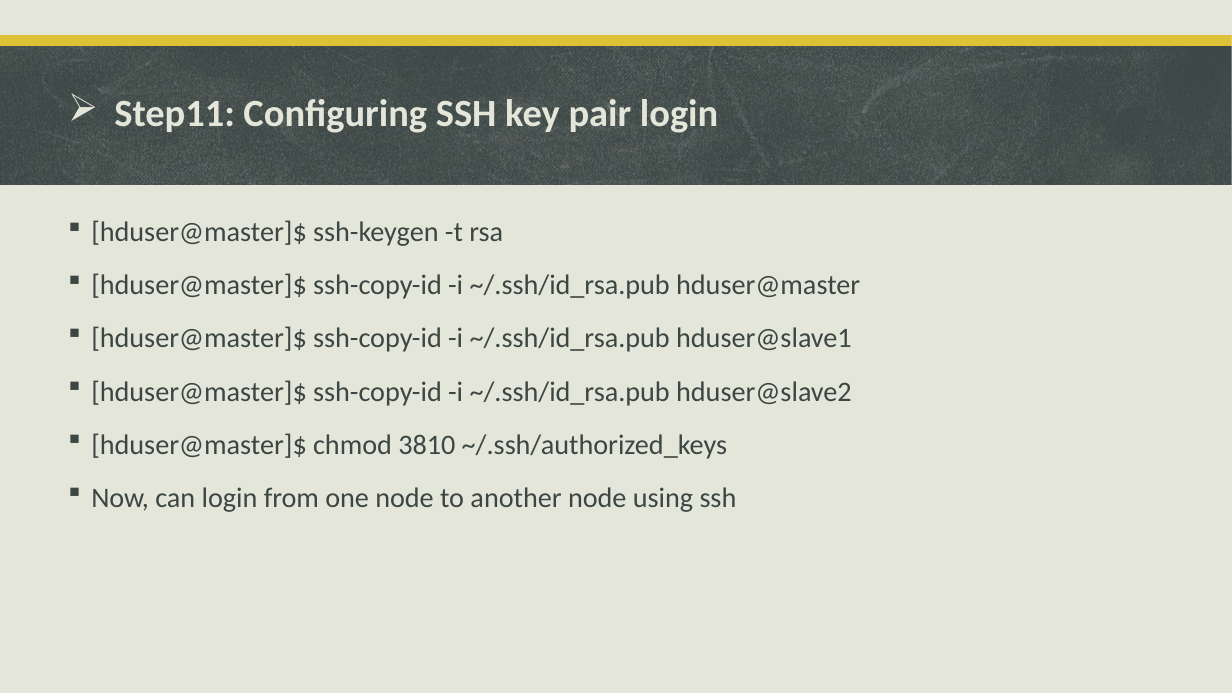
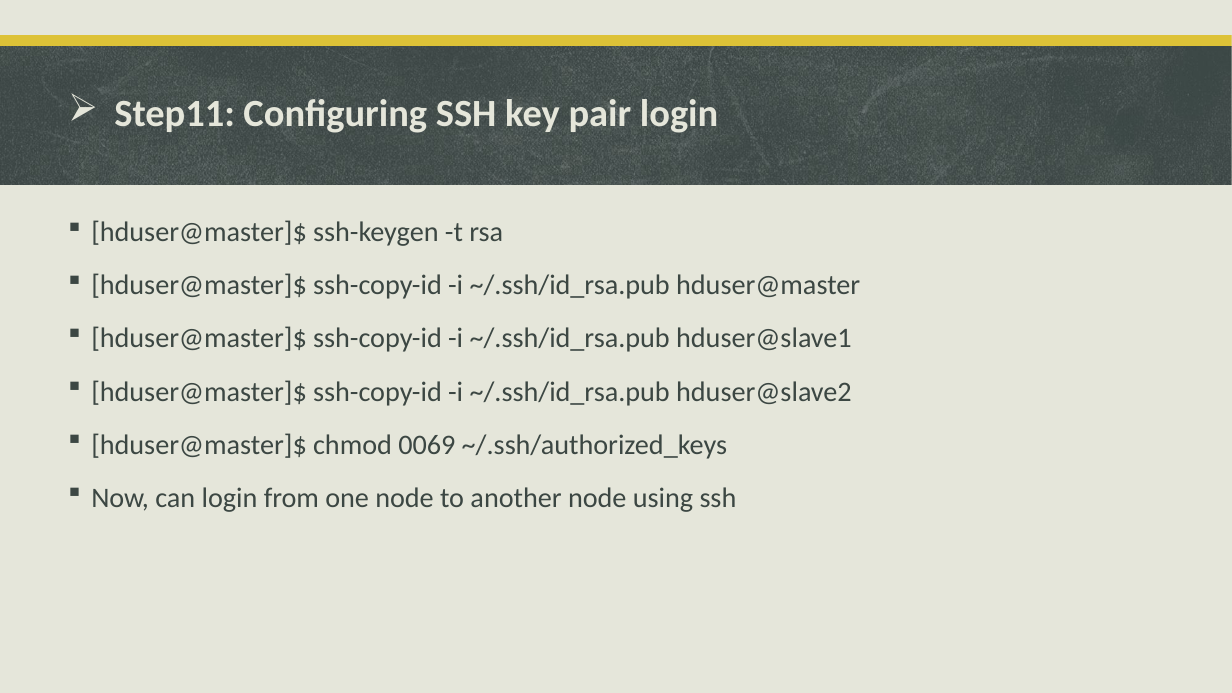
3810: 3810 -> 0069
